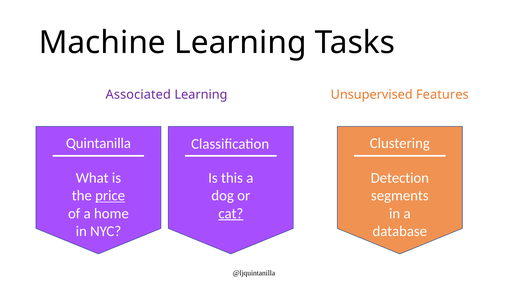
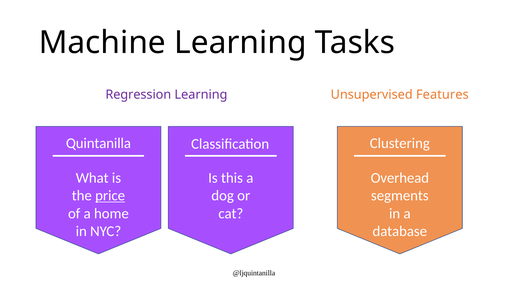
Associated: Associated -> Regression
Detection: Detection -> Overhead
cat underline: present -> none
